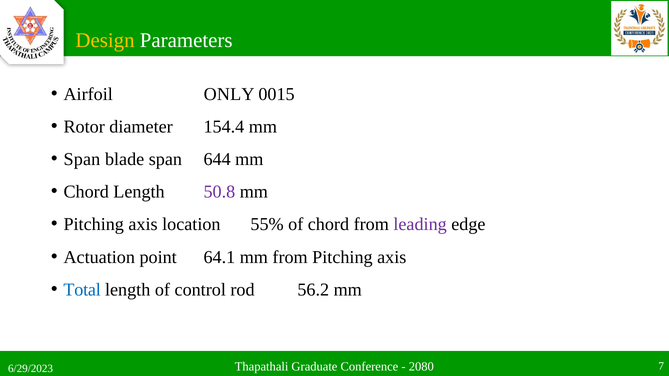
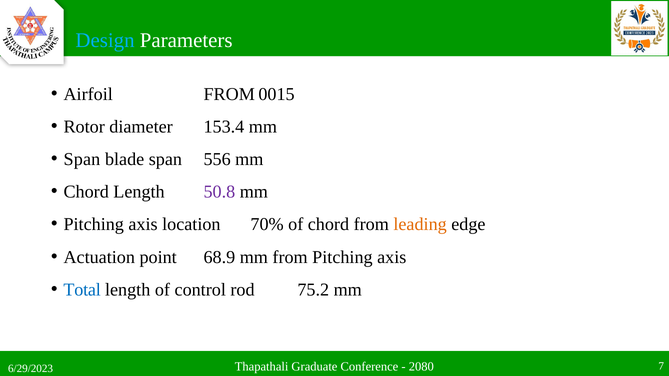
Design colour: yellow -> light blue
Airfoil ONLY: ONLY -> FROM
154.4: 154.4 -> 153.4
644: 644 -> 556
55%: 55% -> 70%
leading colour: purple -> orange
64.1: 64.1 -> 68.9
56.2: 56.2 -> 75.2
